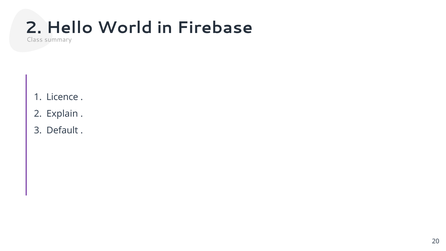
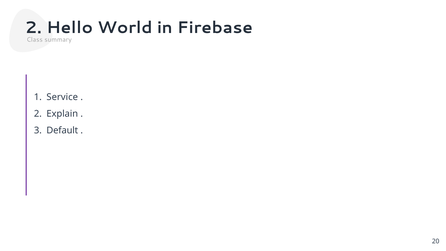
Licence: Licence -> Service
